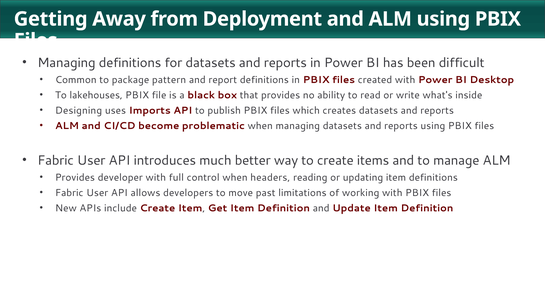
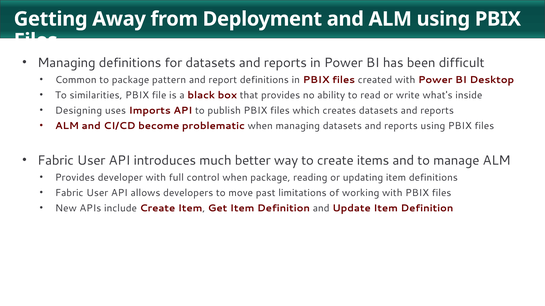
lakehouses: lakehouses -> similarities
when headers: headers -> package
